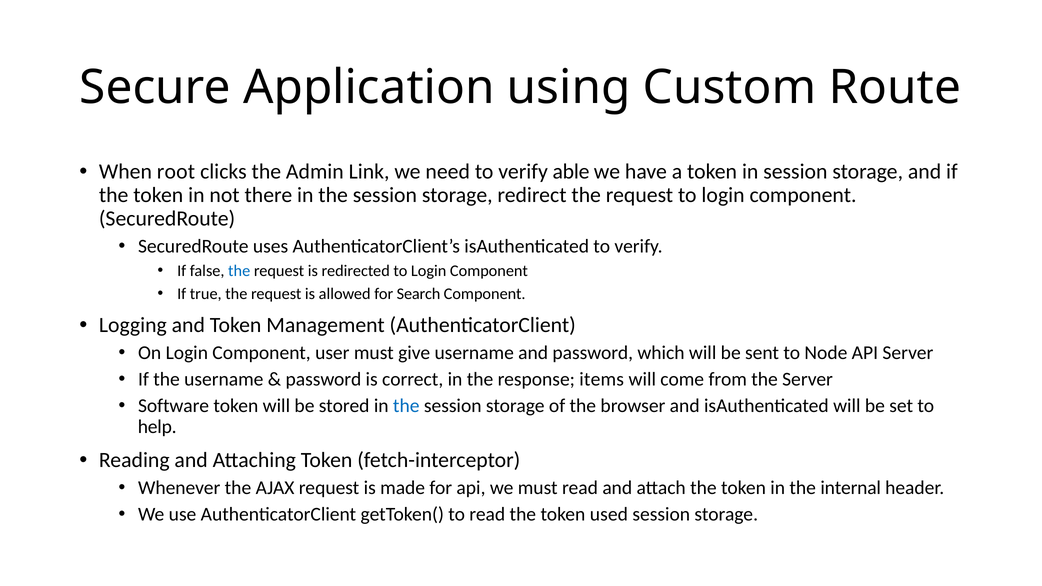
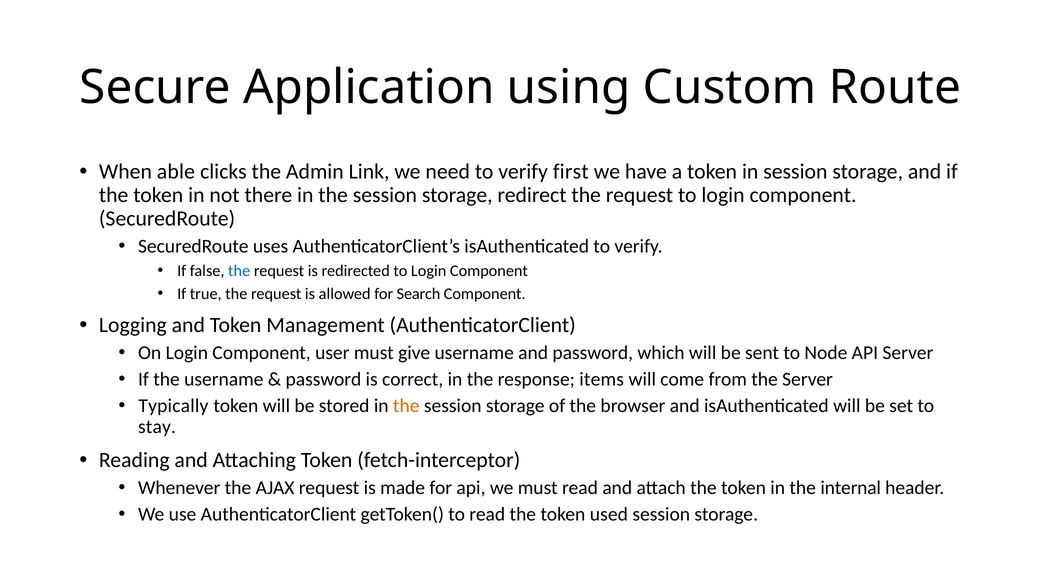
root: root -> able
able: able -> first
Software: Software -> Typically
the at (406, 406) colour: blue -> orange
help: help -> stay
